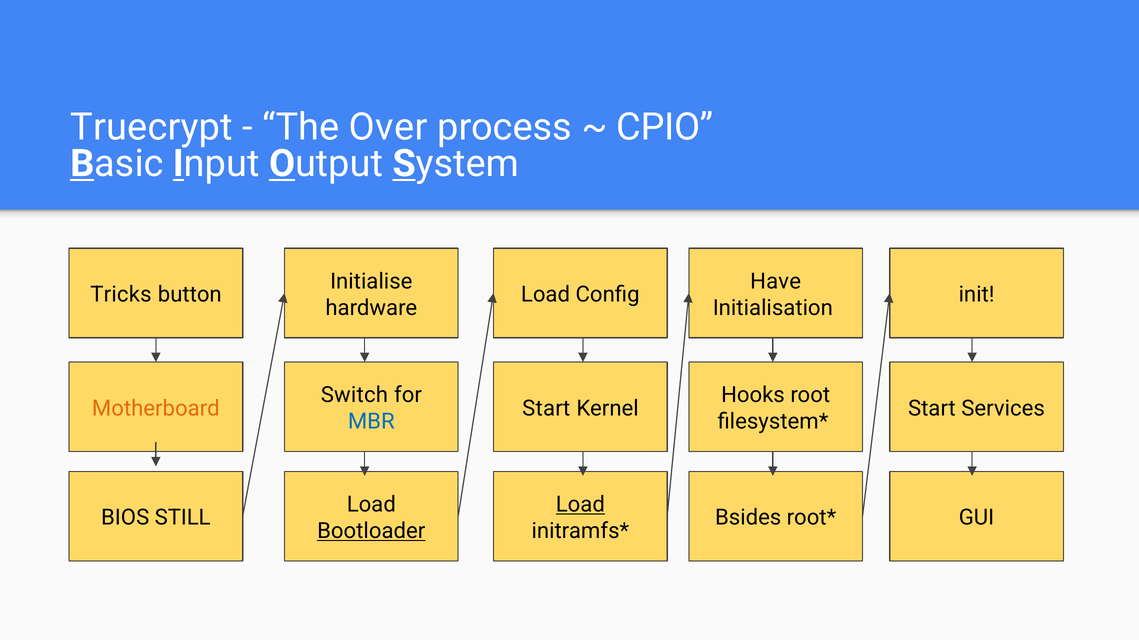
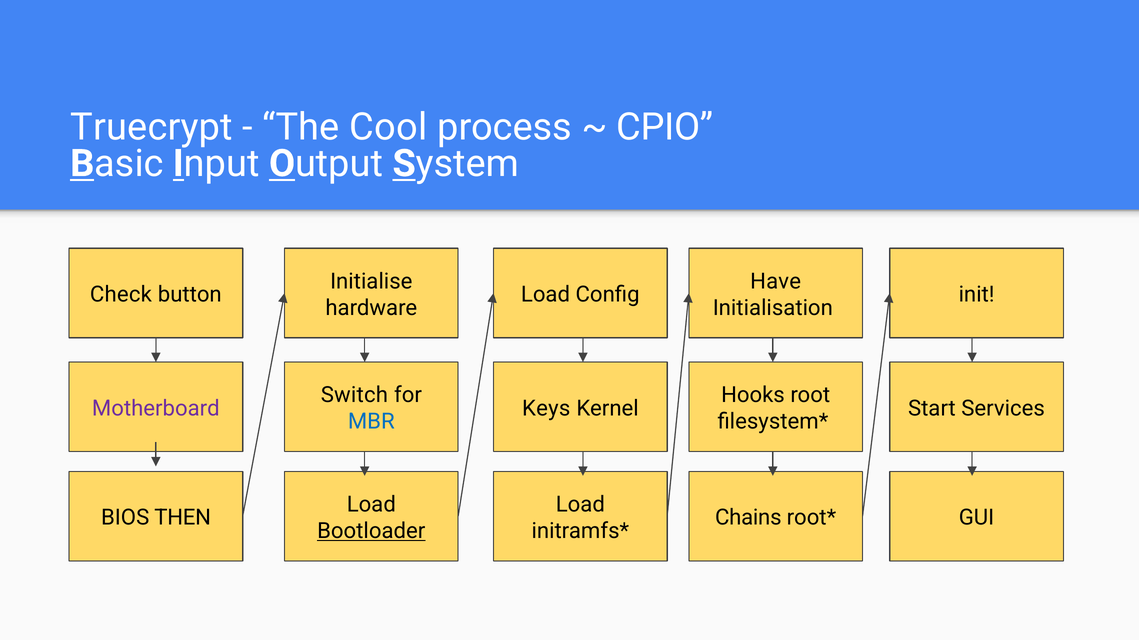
Over: Over -> Cool
Tricks: Tricks -> Check
Motherboard colour: orange -> purple
Start at (546, 409): Start -> Keys
Load at (580, 505) underline: present -> none
STILL: STILL -> THEN
Bsides: Bsides -> Chains
